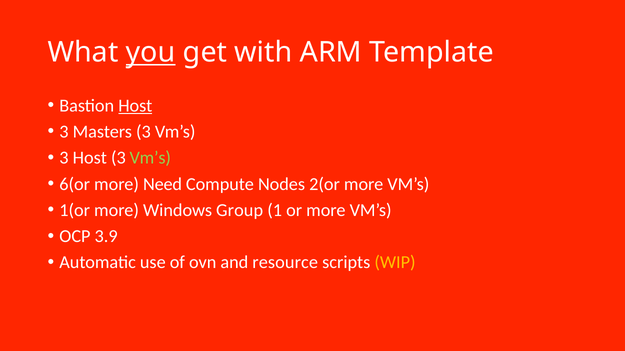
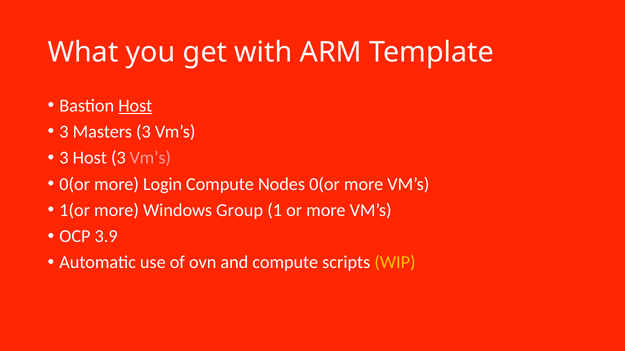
you underline: present -> none
Vm’s at (150, 158) colour: light green -> pink
6(or at (75, 184): 6(or -> 0(or
Need: Need -> Login
Nodes 2(or: 2(or -> 0(or
and resource: resource -> compute
